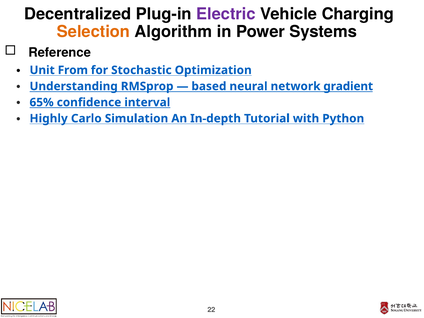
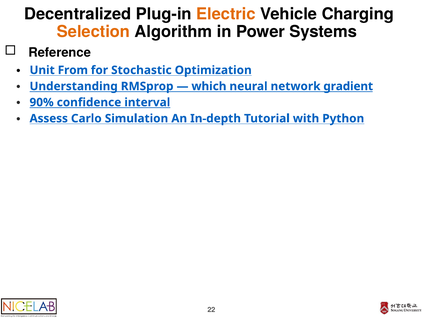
Electric colour: purple -> orange
based: based -> which
65%: 65% -> 90%
Highly: Highly -> Assess
